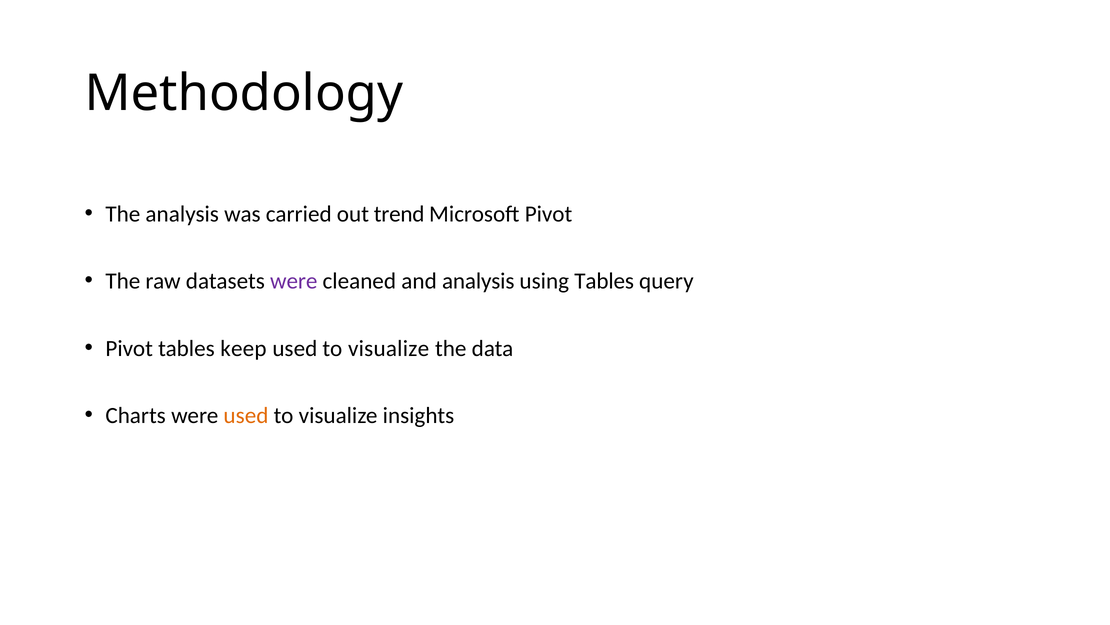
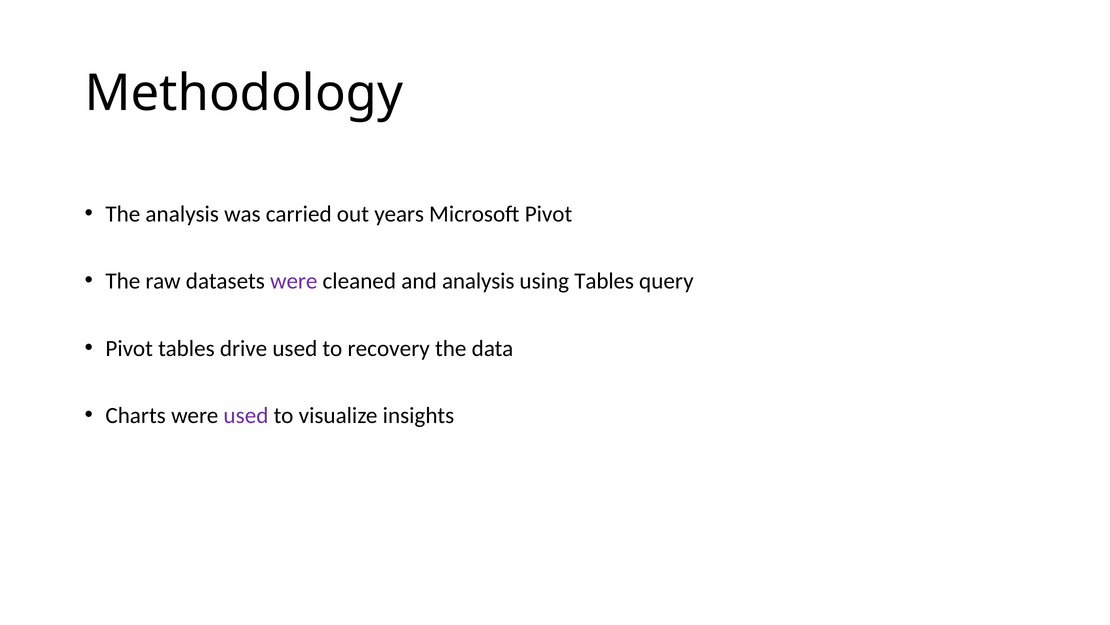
trend: trend -> years
keep: keep -> drive
visualize at (389, 348): visualize -> recovery
used at (246, 415) colour: orange -> purple
